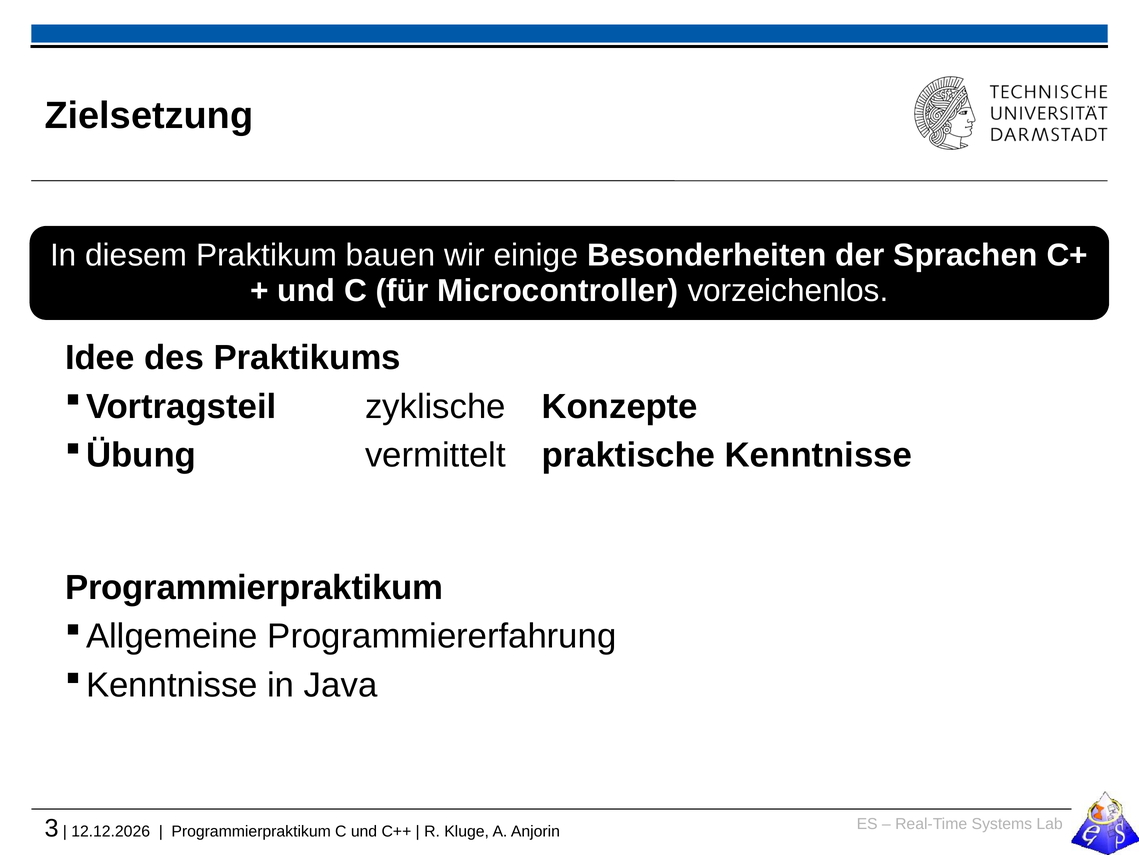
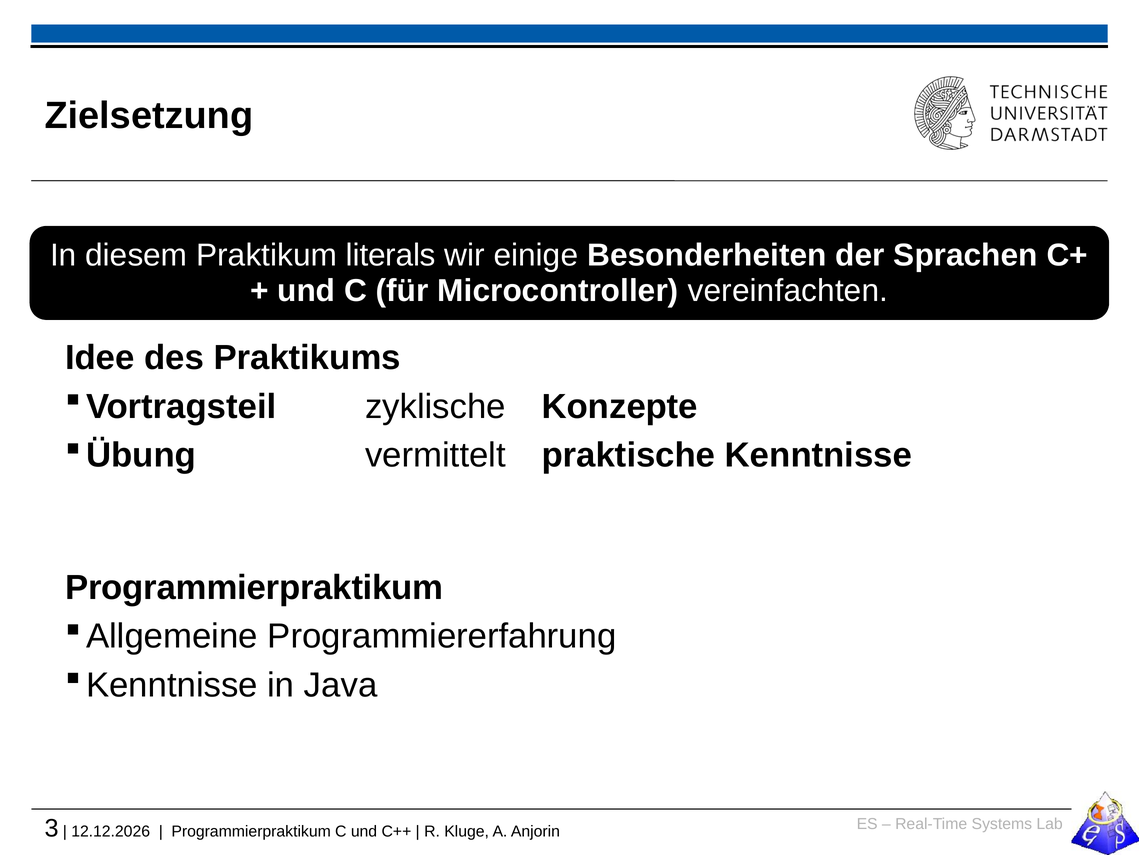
bauen: bauen -> literals
vorzeichenlos: vorzeichenlos -> vereinfachten
